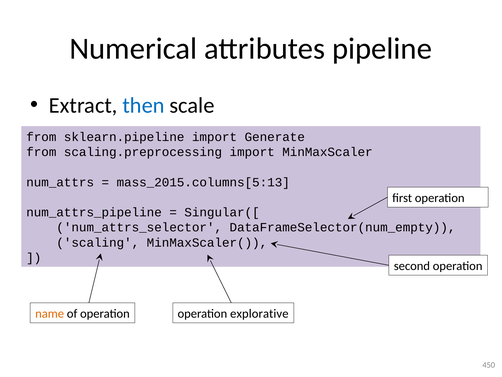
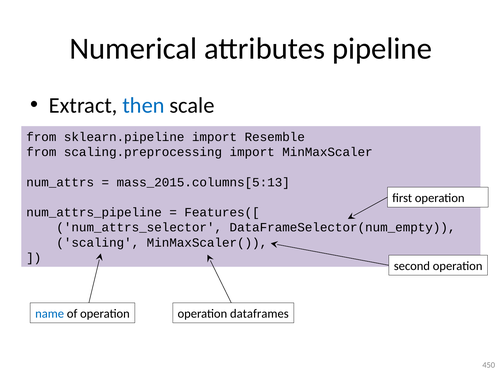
Generate: Generate -> Resemble
Singular([: Singular([ -> Features([
name colour: orange -> blue
explorative: explorative -> dataframes
